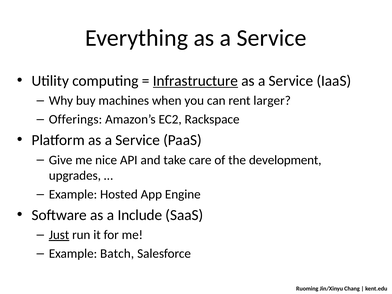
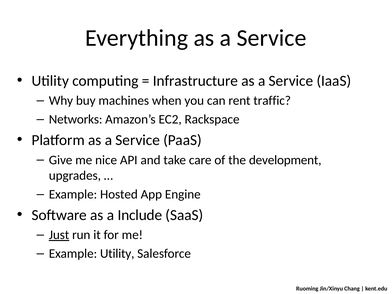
Infrastructure underline: present -> none
larger: larger -> traffic
Offerings: Offerings -> Networks
Example Batch: Batch -> Utility
